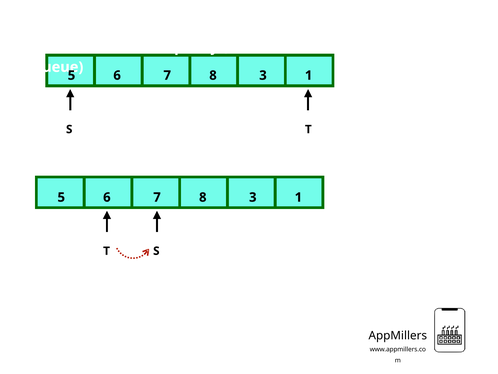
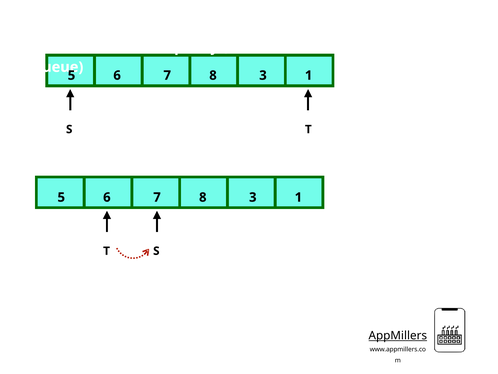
AppMillers underline: none -> present
